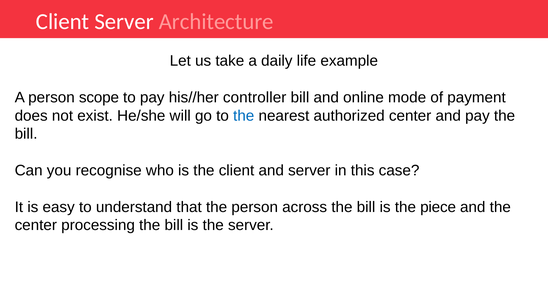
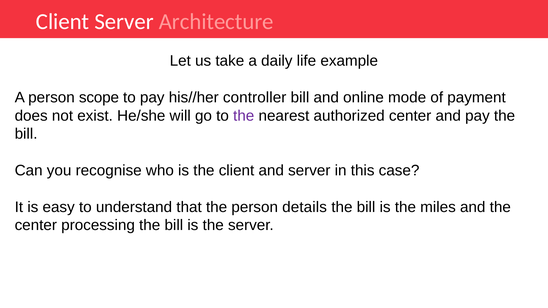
the at (244, 116) colour: blue -> purple
across: across -> details
piece: piece -> miles
